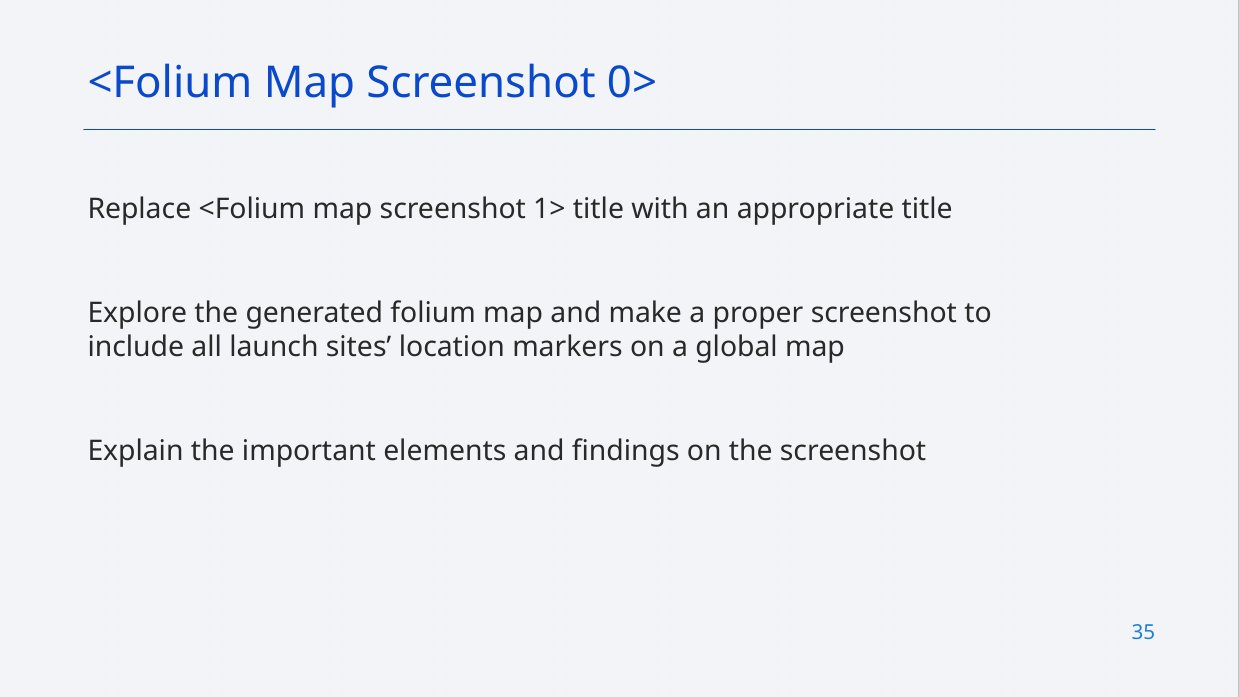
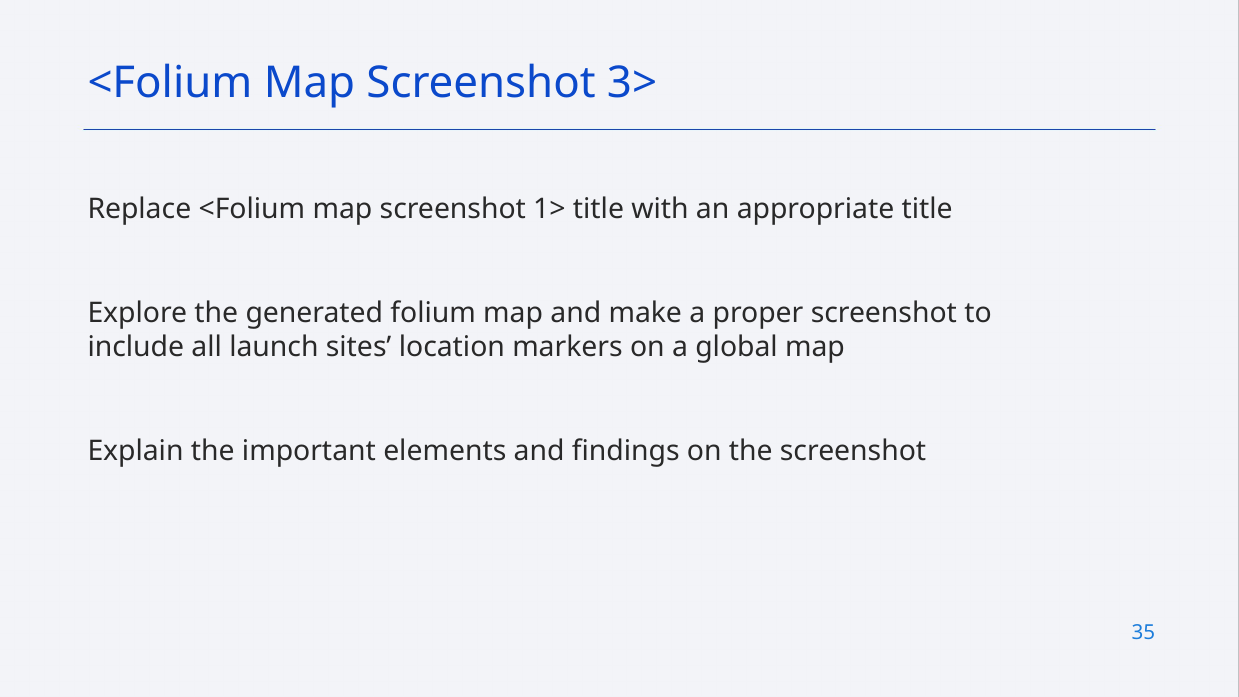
0>: 0> -> 3>
